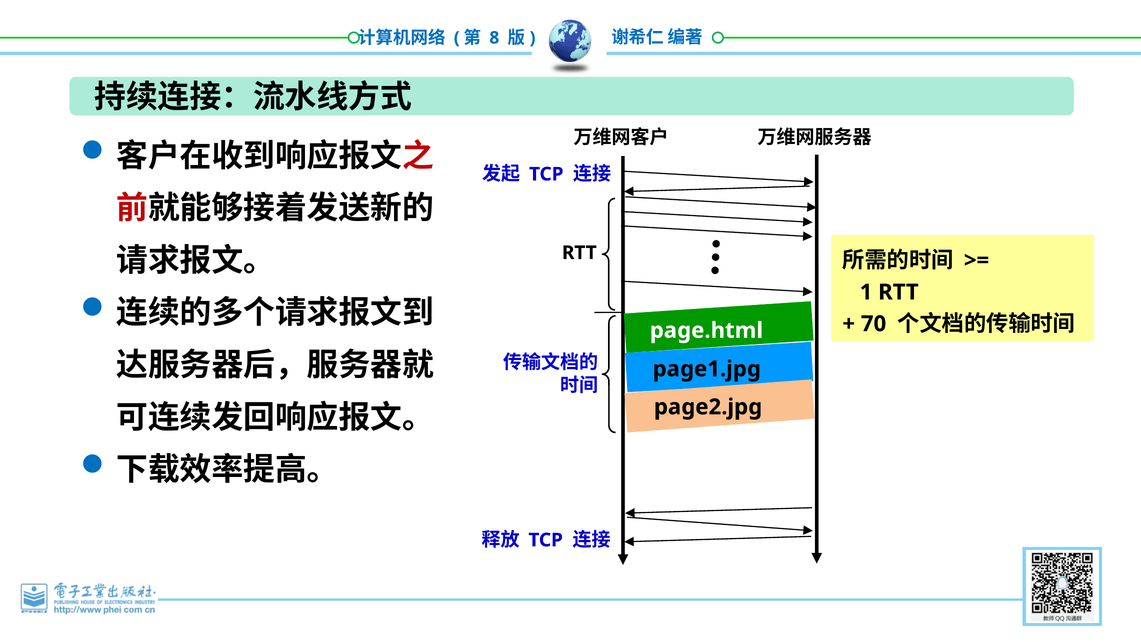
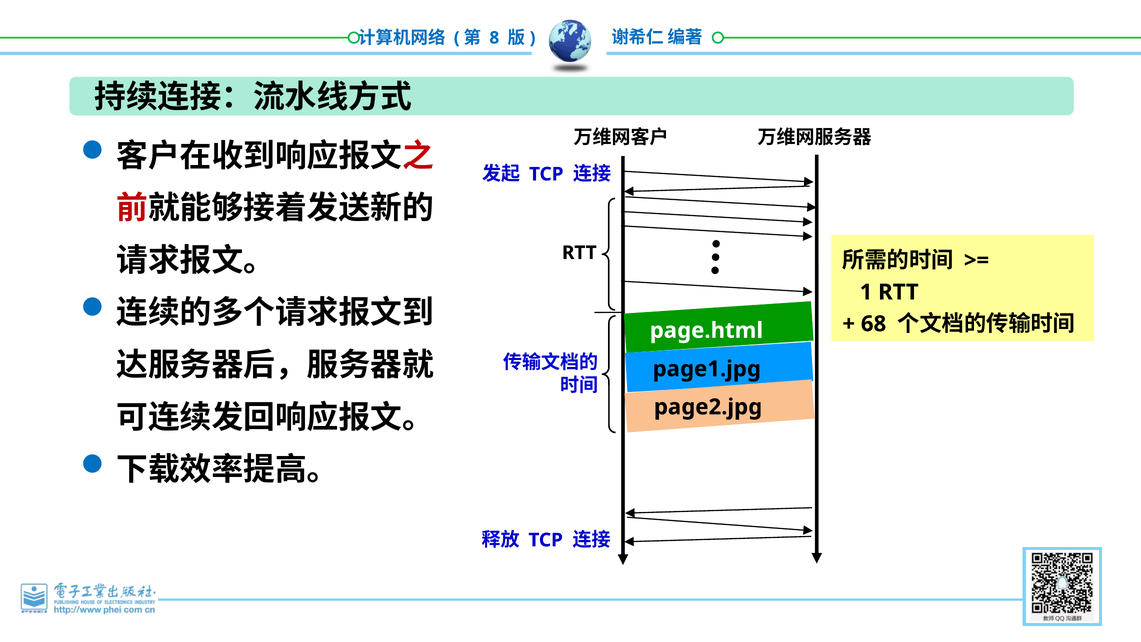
70: 70 -> 68
